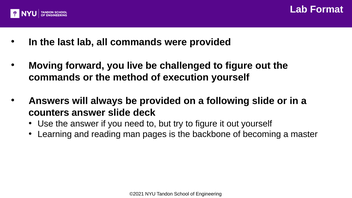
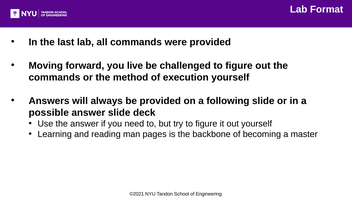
counters: counters -> possible
